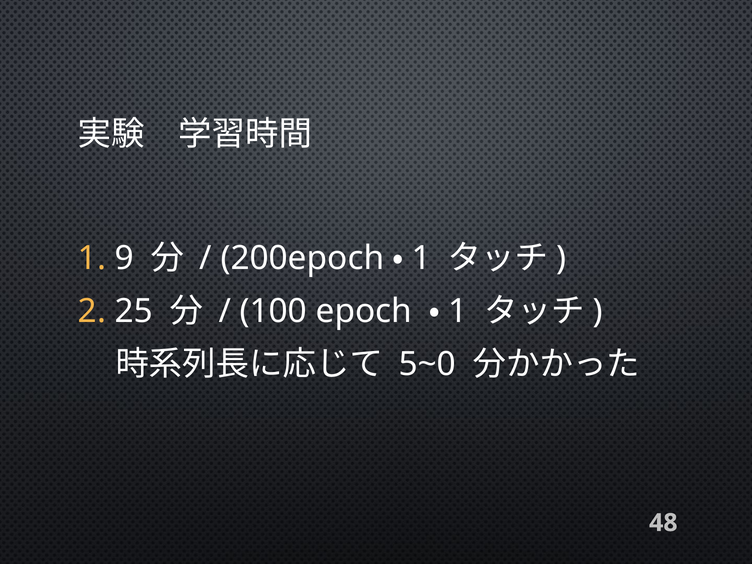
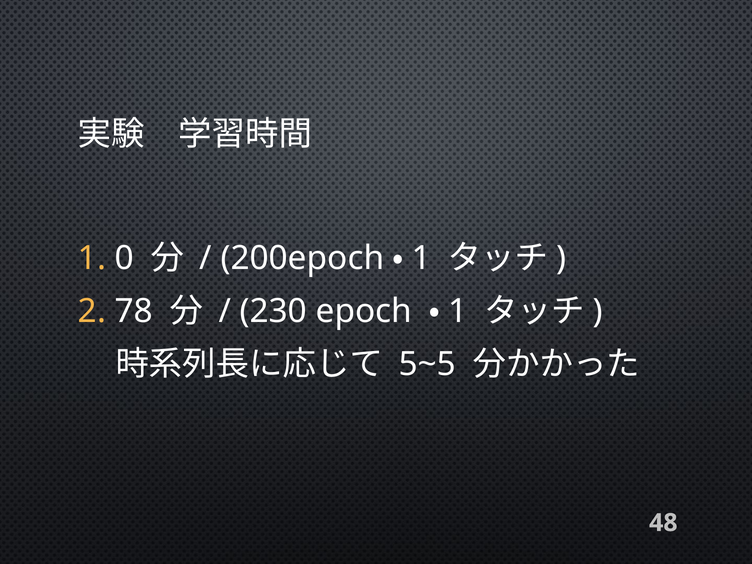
9: 9 -> 0
25: 25 -> 78
100: 100 -> 230
5~0: 5~0 -> 5~5
